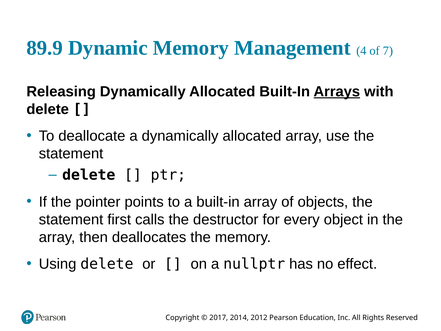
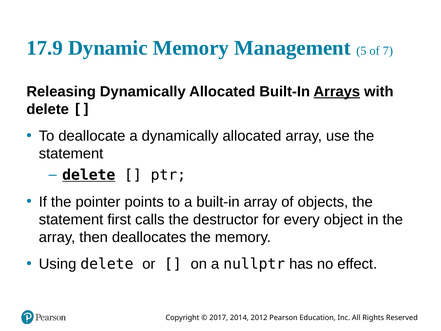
89.9: 89.9 -> 17.9
4: 4 -> 5
delete at (89, 175) underline: none -> present
